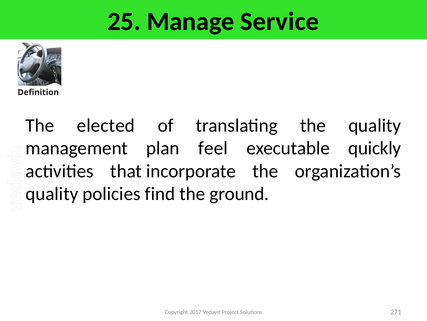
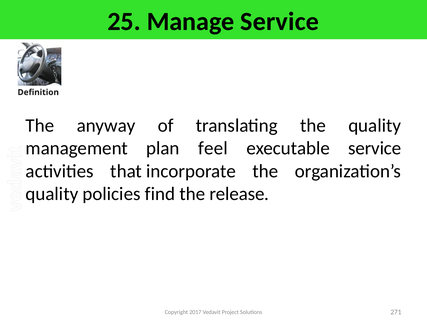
elected: elected -> anyway
executable quickly: quickly -> service
ground: ground -> release
